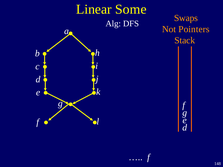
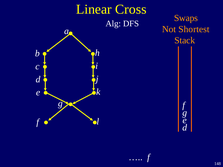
Some: Some -> Cross
Pointers: Pointers -> Shortest
